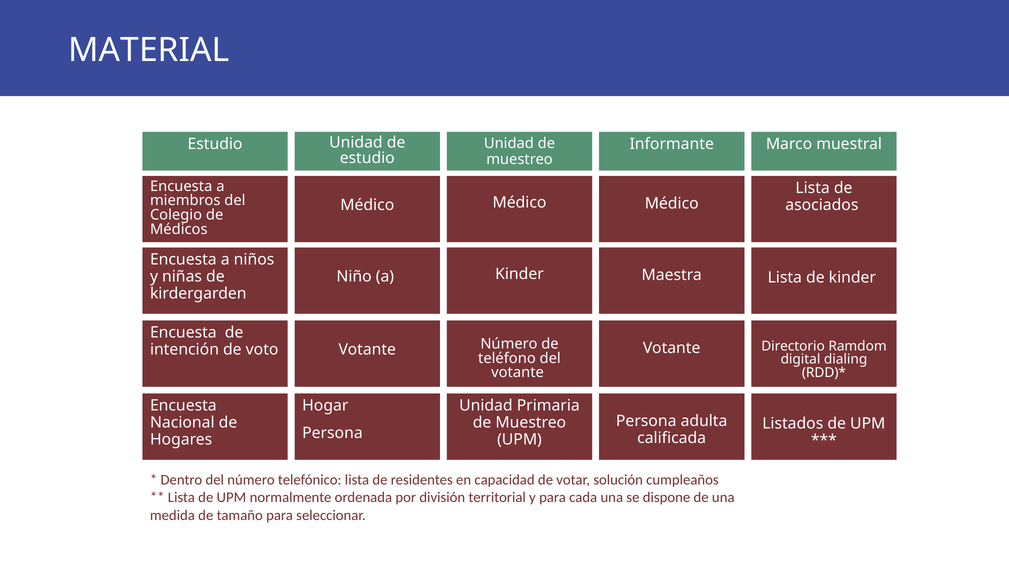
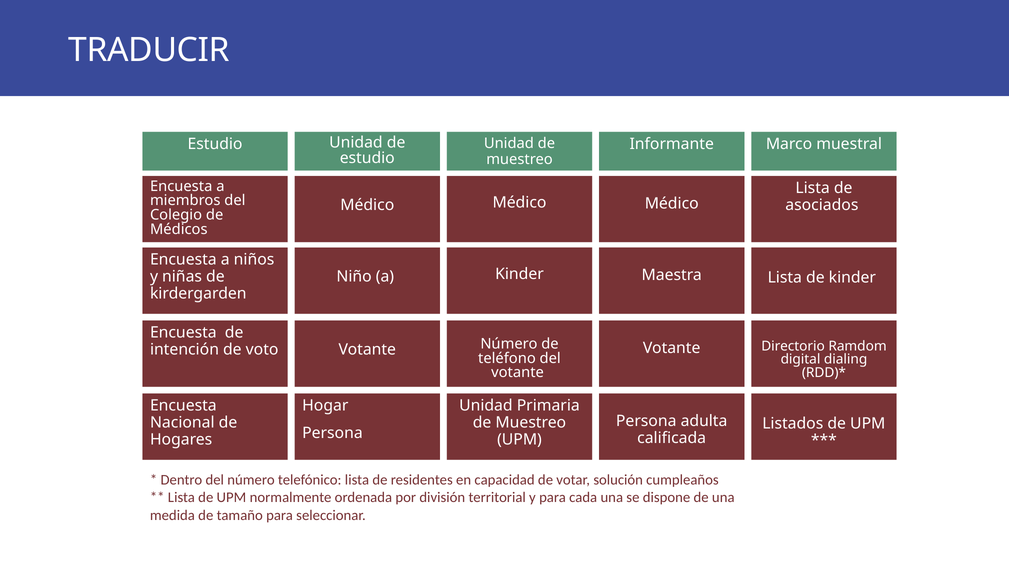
MATERIAL: MATERIAL -> TRADUCIR
